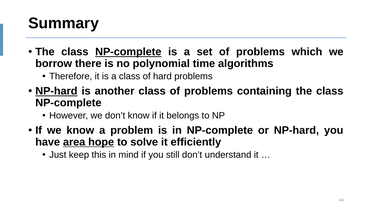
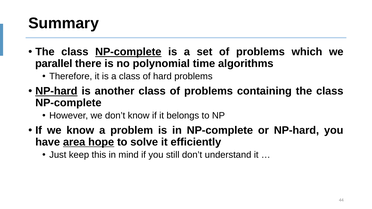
borrow: borrow -> parallel
